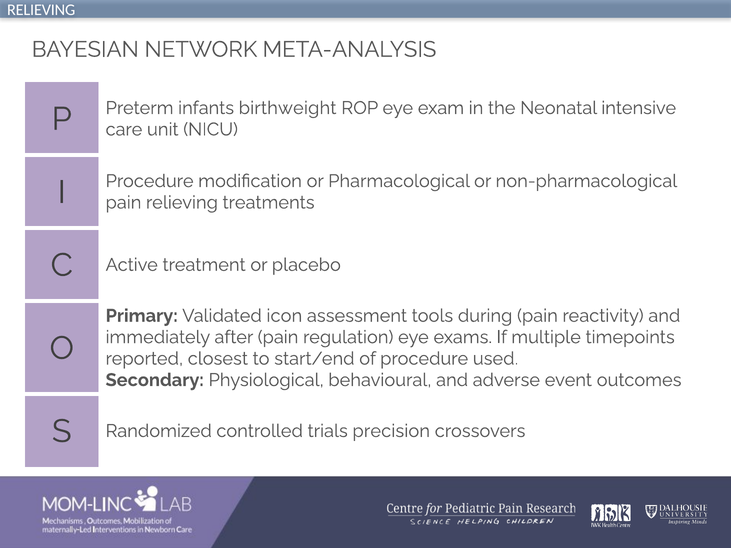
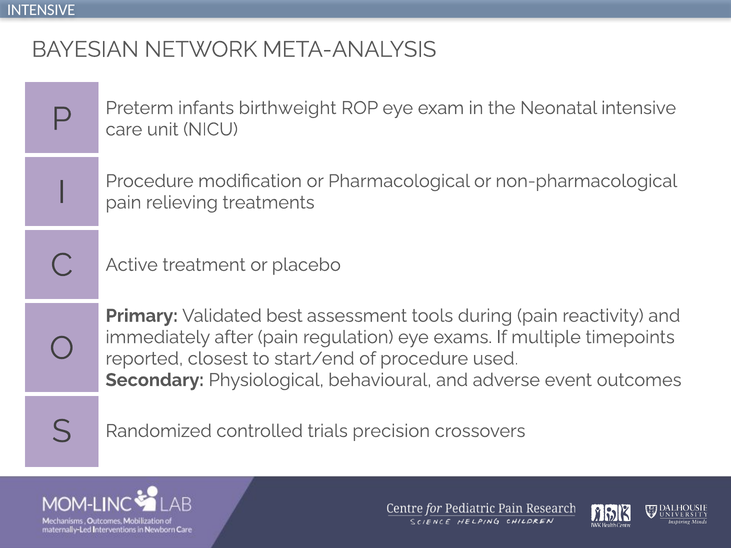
RELIEVING at (41, 10): RELIEVING -> INTENSIVE
icon: icon -> best
